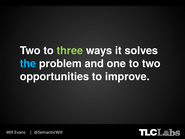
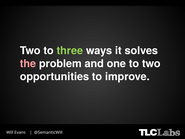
the colour: light blue -> pink
